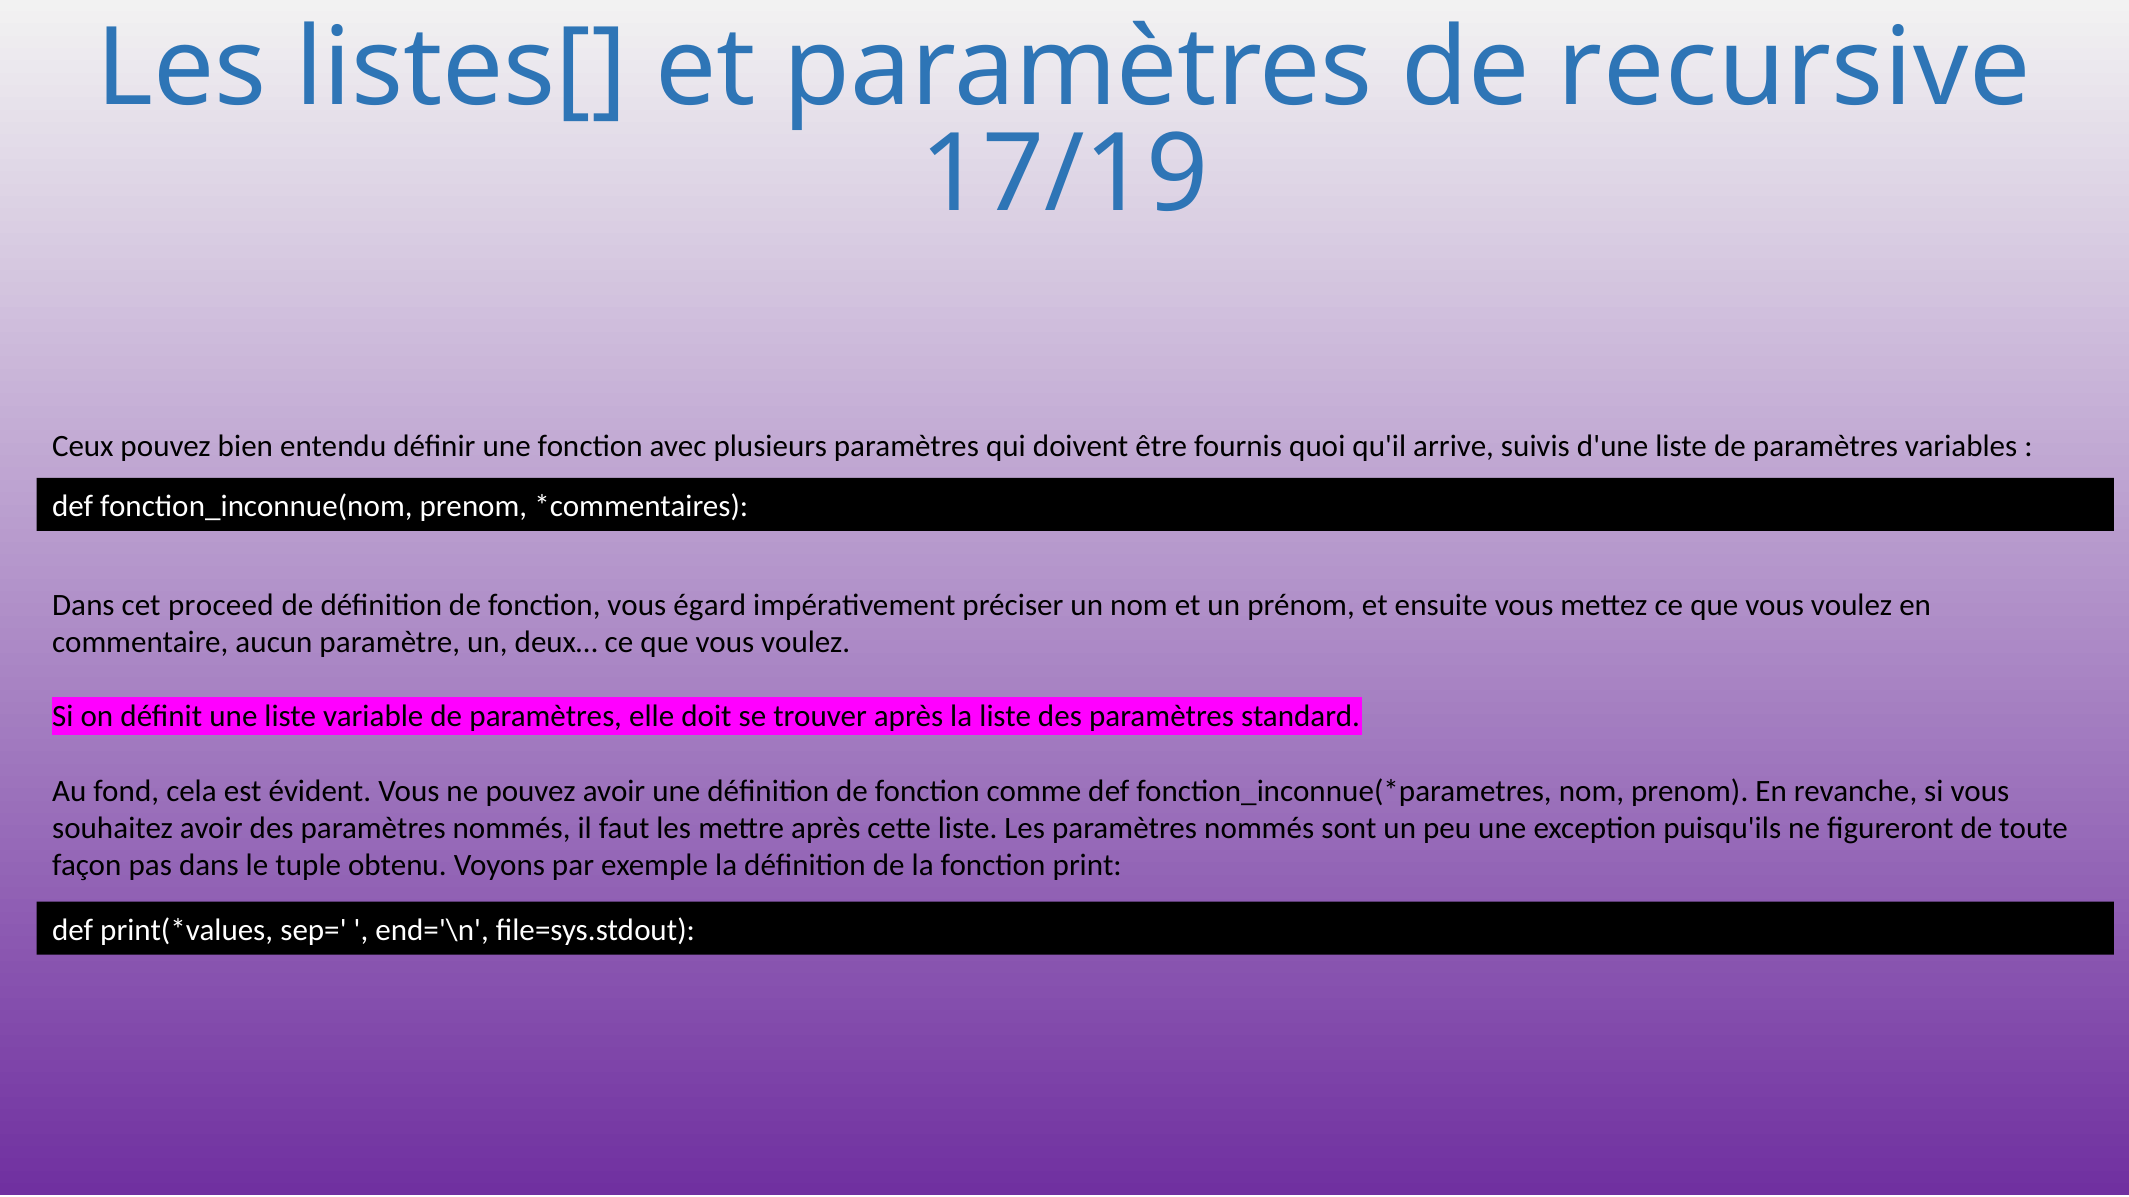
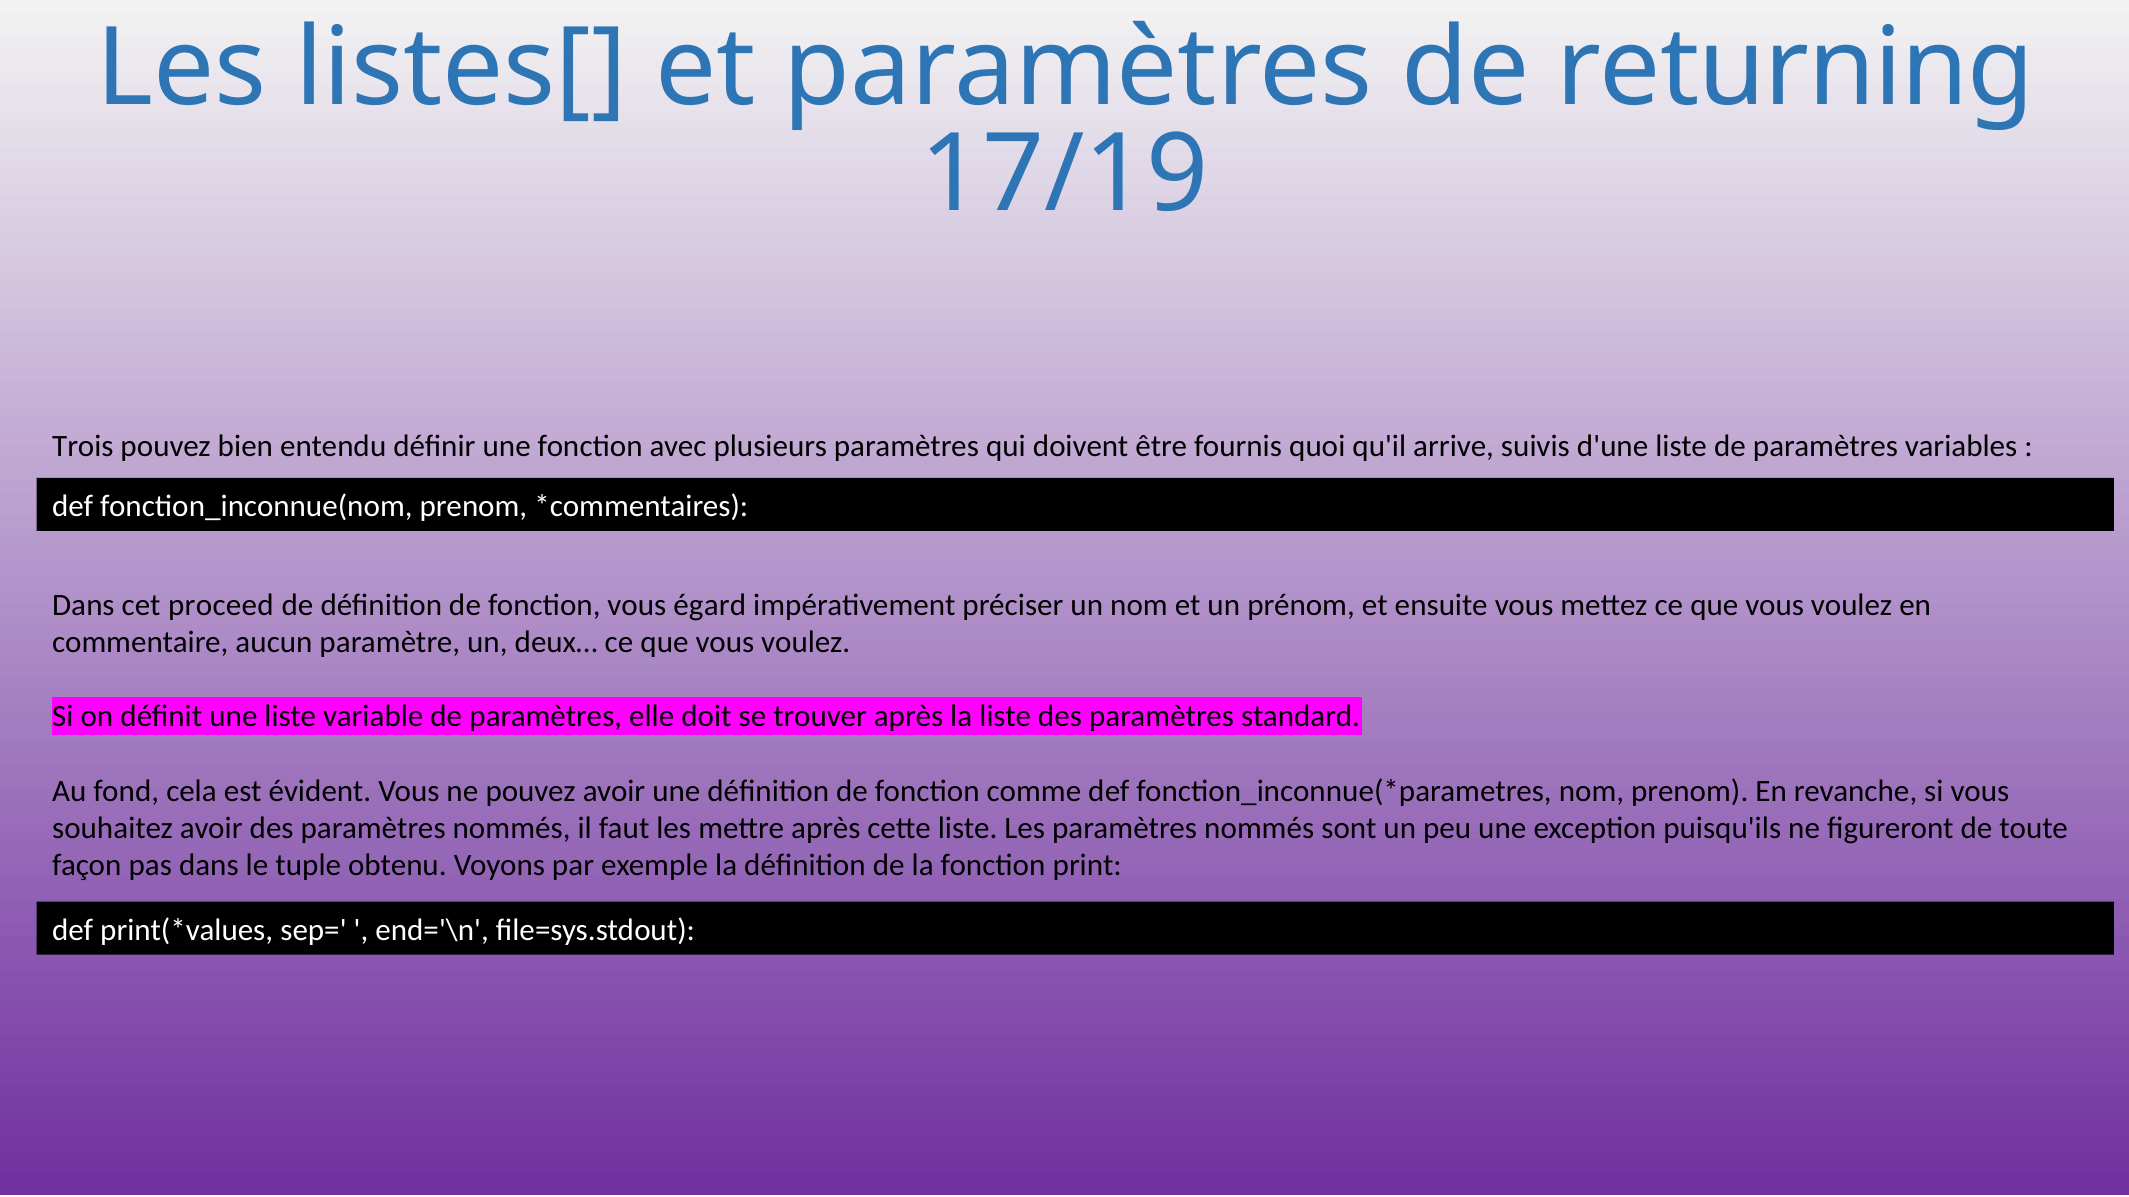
recursive: recursive -> returning
Ceux: Ceux -> Trois
